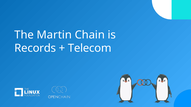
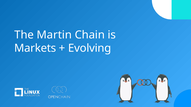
Records: Records -> Markets
Telecom: Telecom -> Evolving
